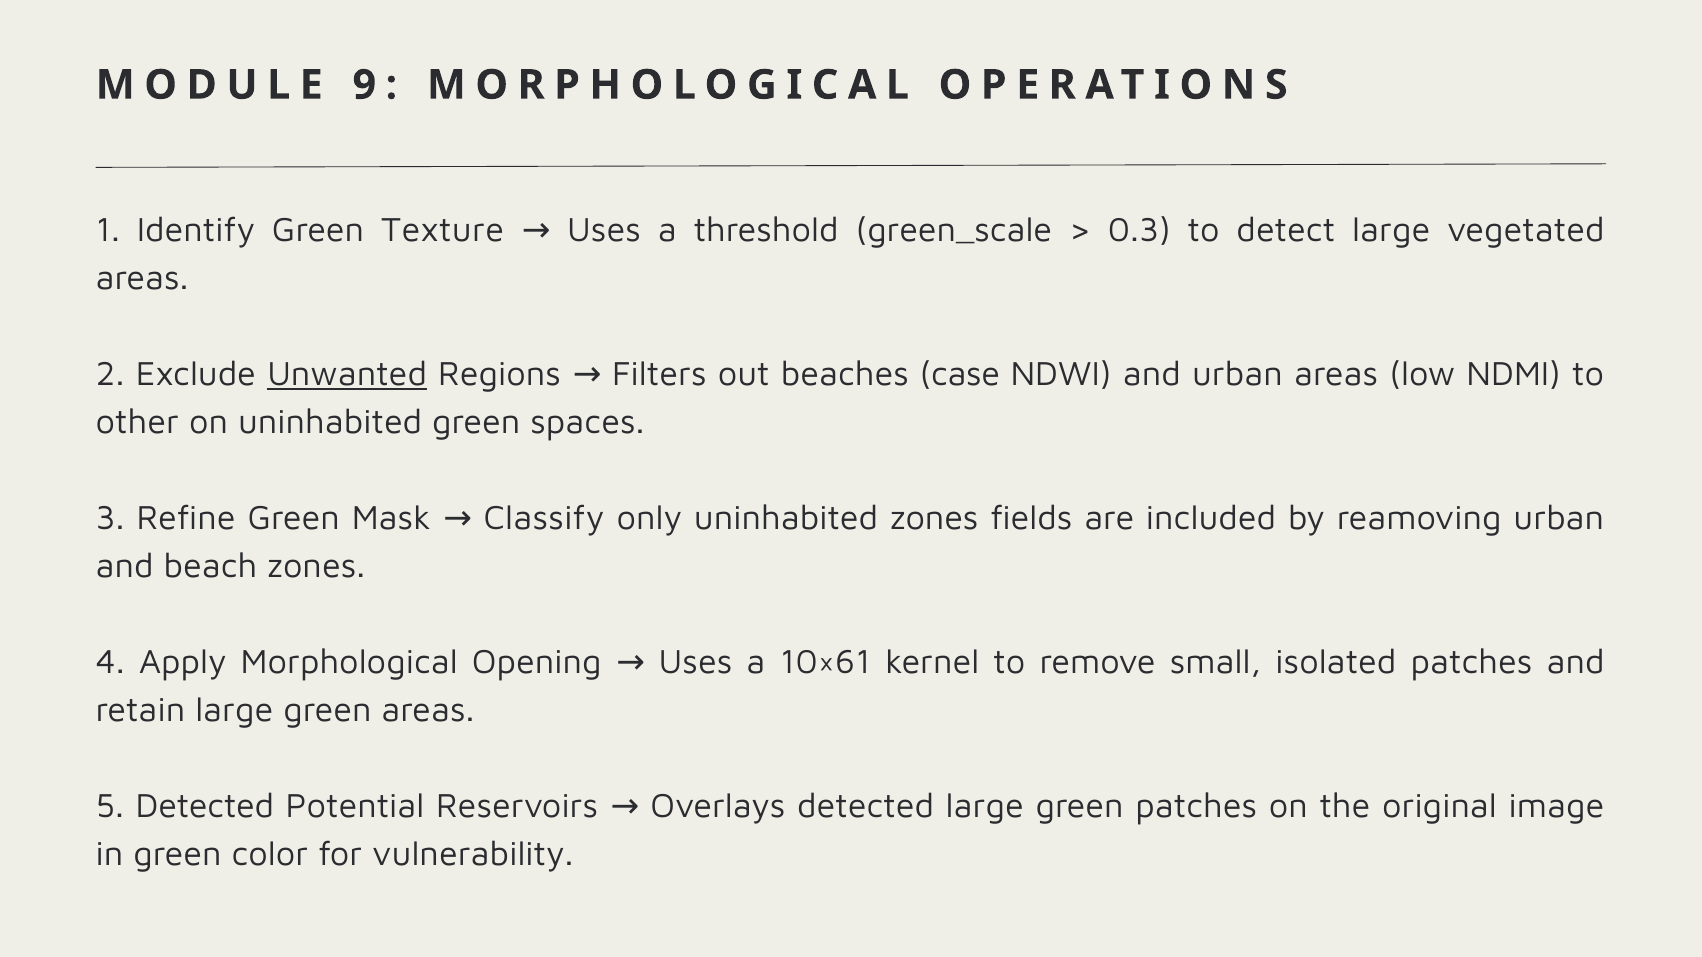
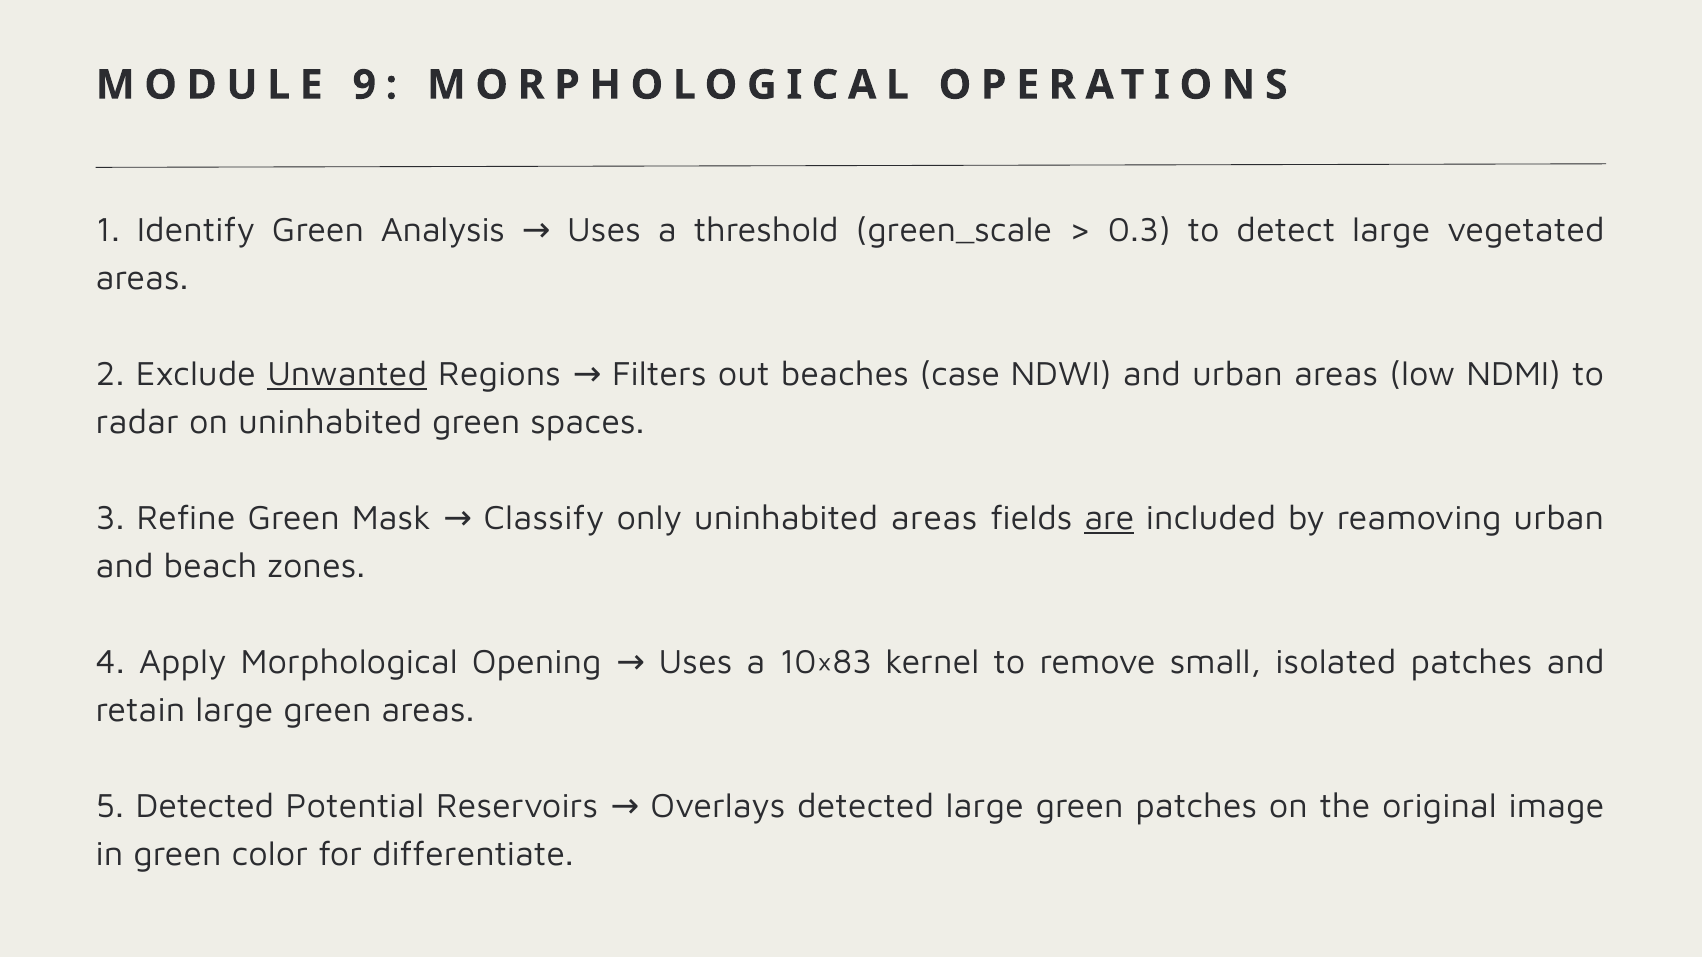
Texture: Texture -> Analysis
other: other -> radar
uninhabited zones: zones -> areas
are underline: none -> present
10×61: 10×61 -> 10×83
vulnerability: vulnerability -> differentiate
